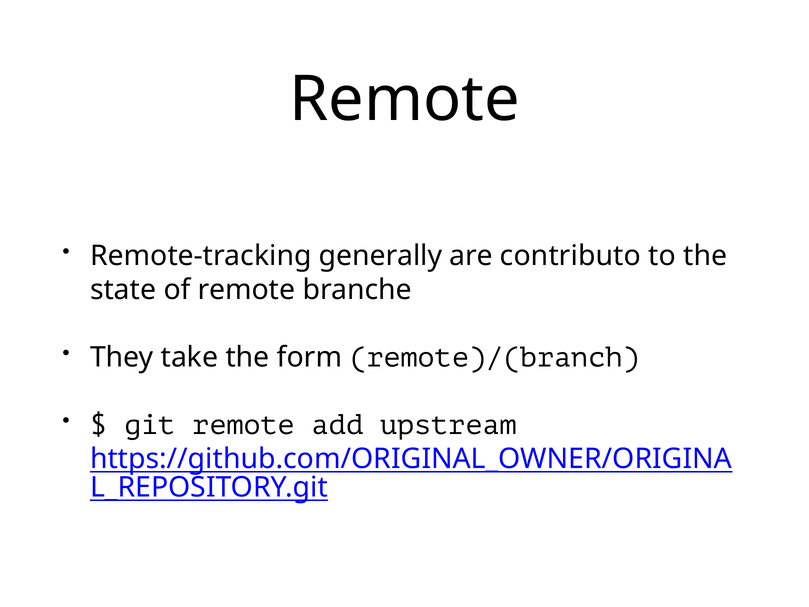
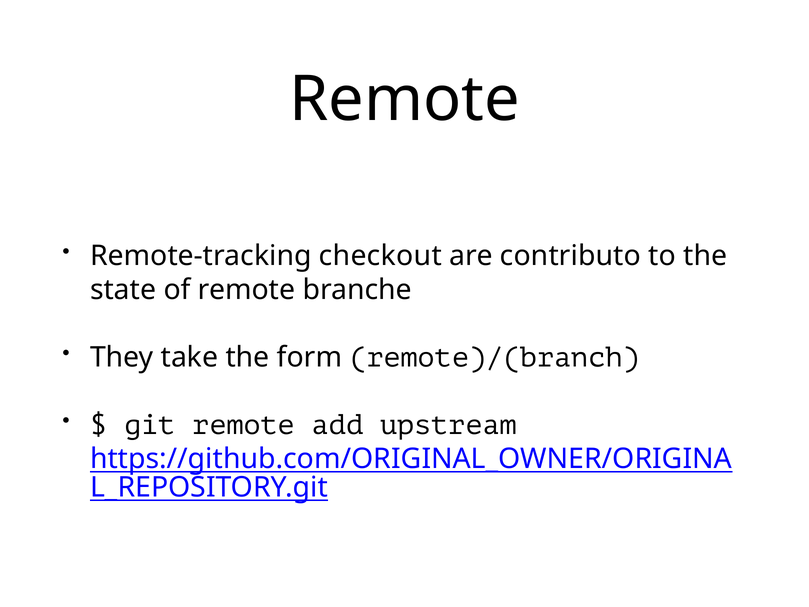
generally: generally -> checkout
